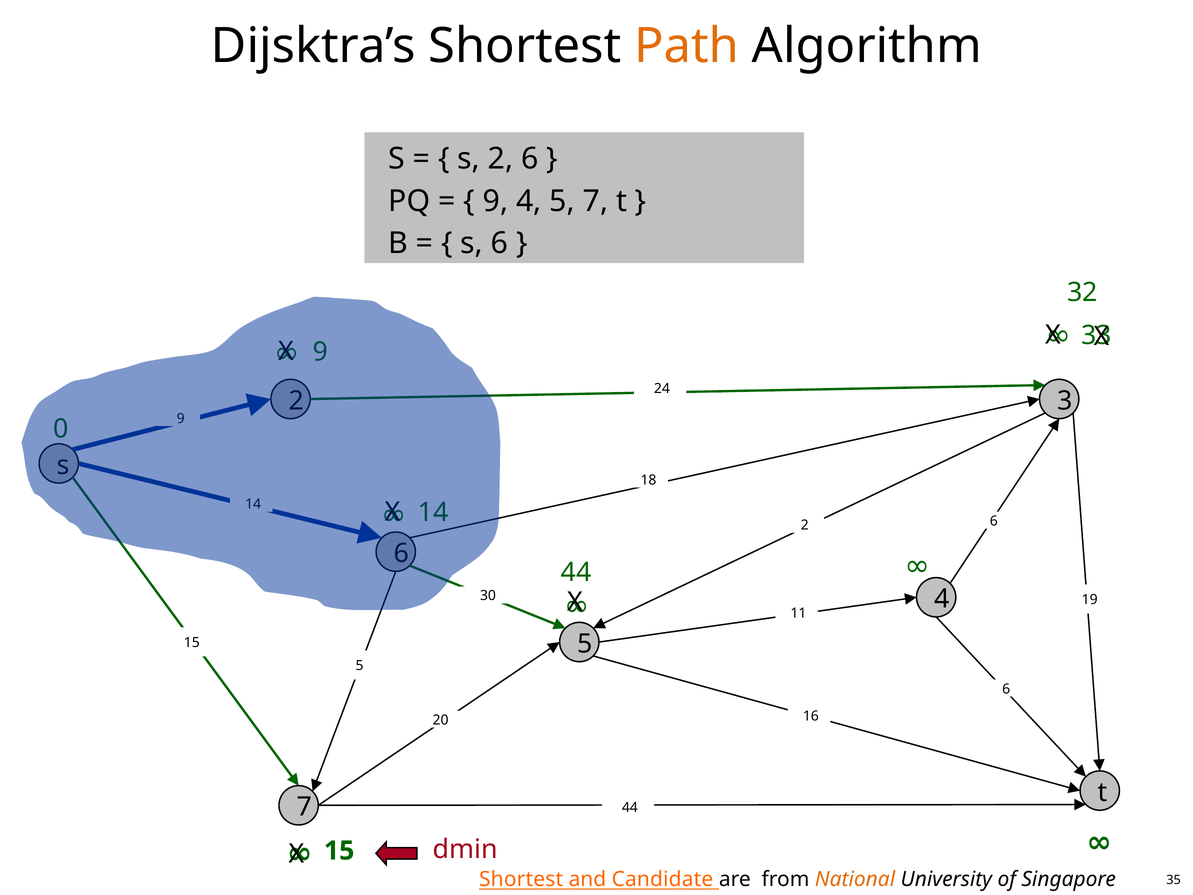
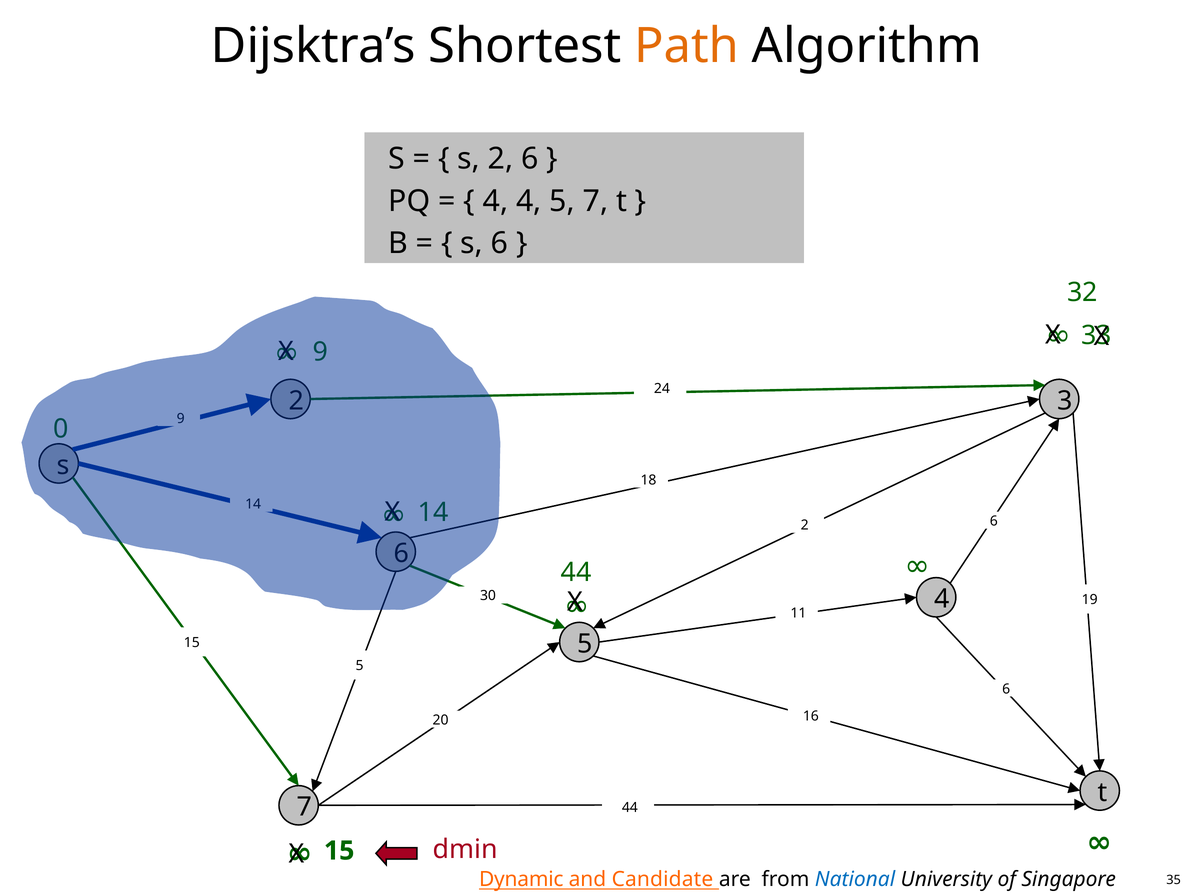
9 at (495, 201): 9 -> 4
Shortest at (521, 879): Shortest -> Dynamic
National colour: orange -> blue
